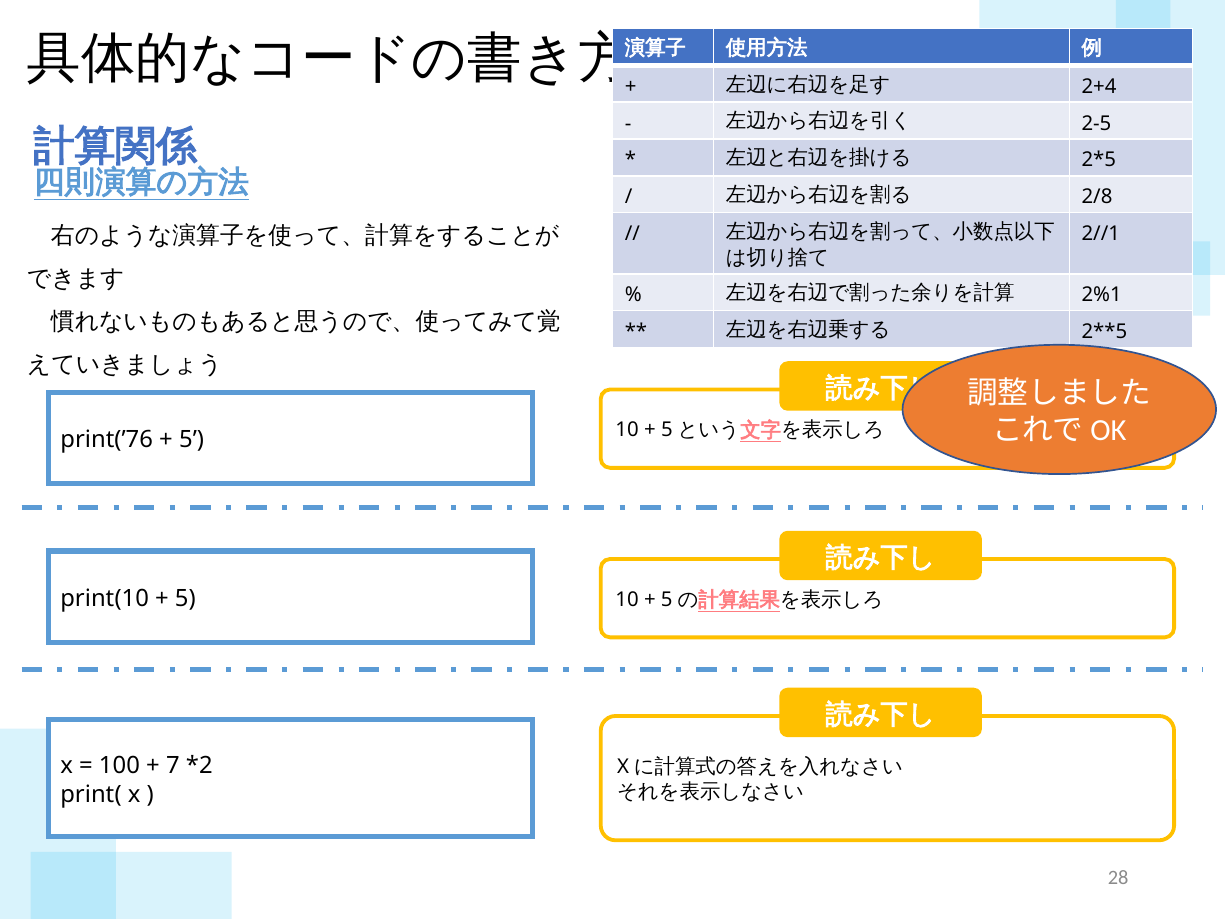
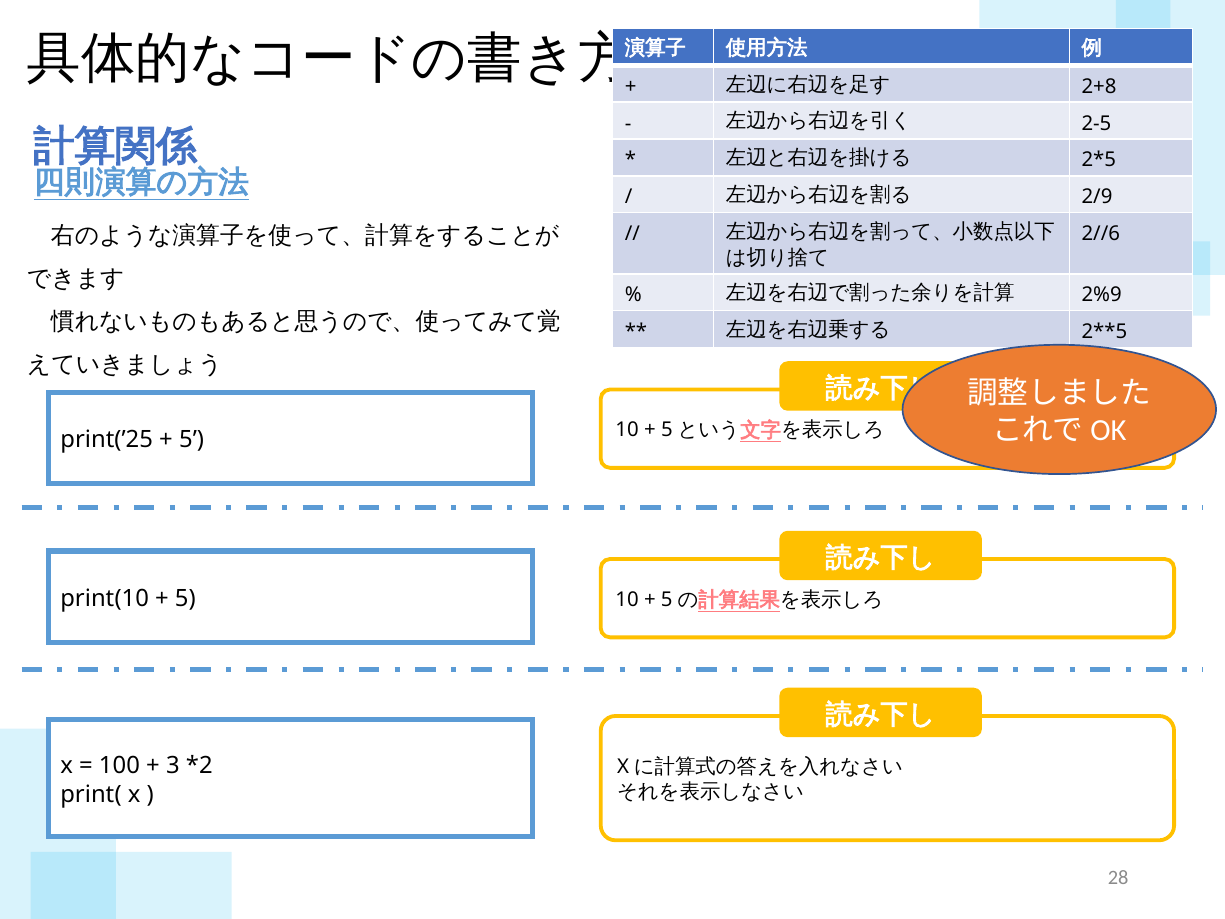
2+4: 2+4 -> 2+8
2/8: 2/8 -> 2/9
2//1: 2//1 -> 2//6
2%1: 2%1 -> 2%9
print(’76: print(’76 -> print(’25
7: 7 -> 3
